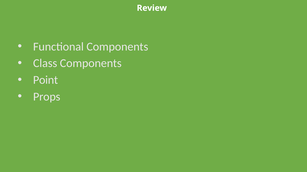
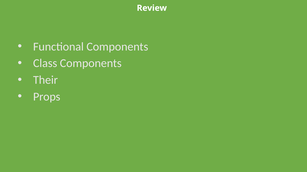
Point: Point -> Their
